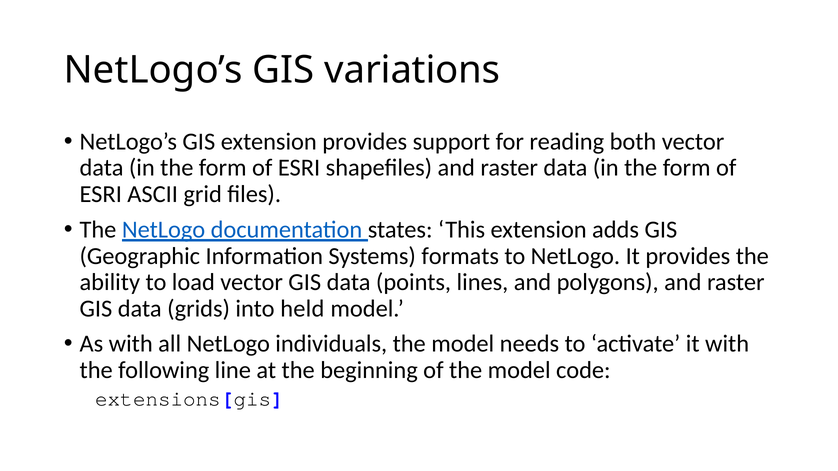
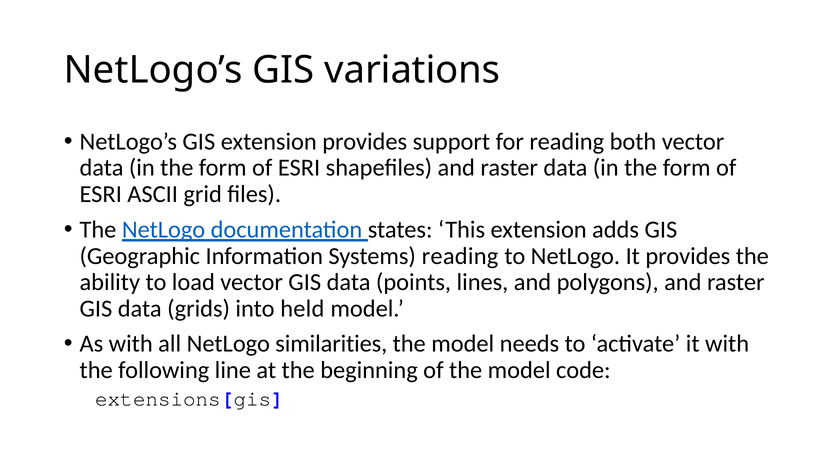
Systems formats: formats -> reading
individuals: individuals -> similarities
